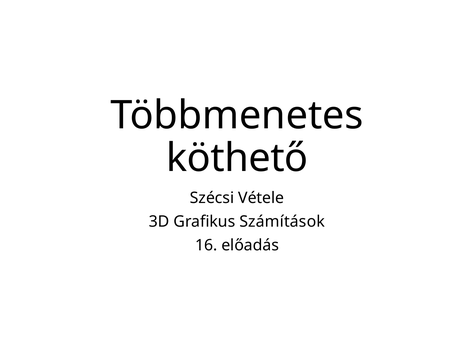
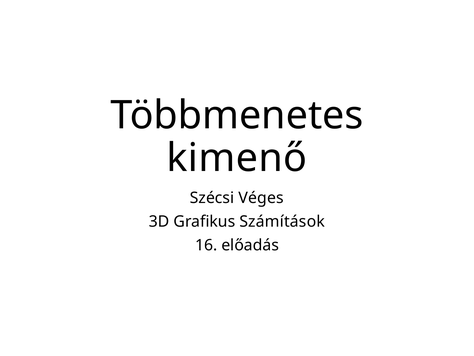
köthető: köthető -> kimenő
Vétele: Vétele -> Véges
